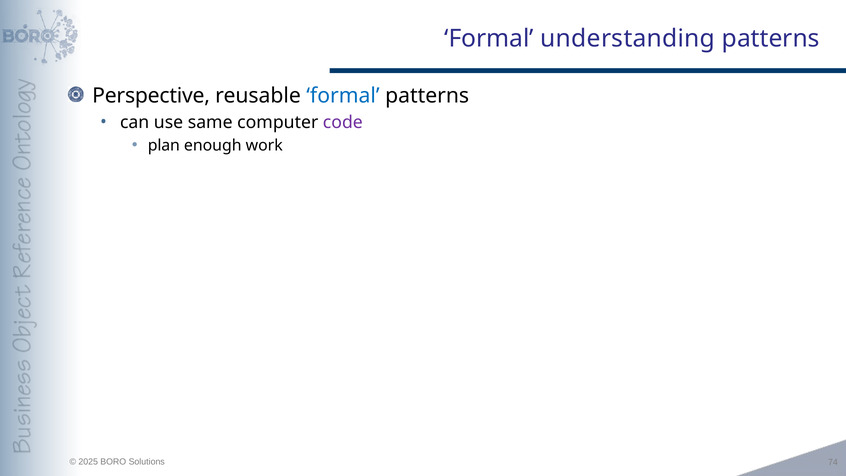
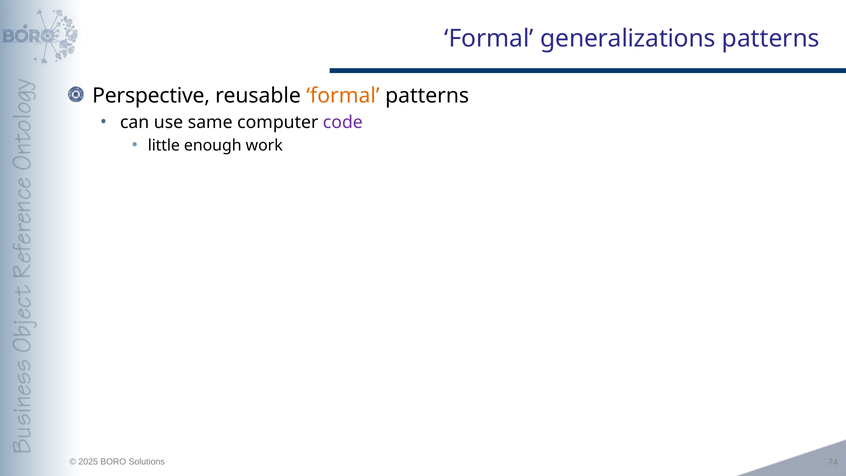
understanding: understanding -> generalizations
formal at (343, 96) colour: blue -> orange
plan: plan -> little
